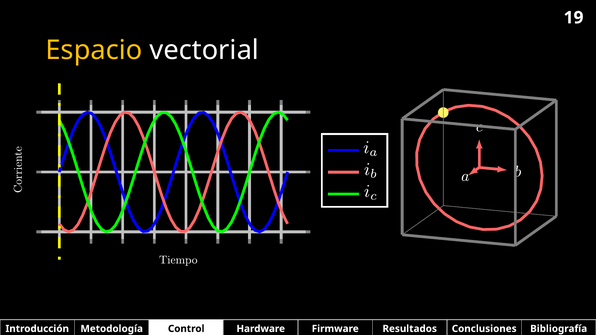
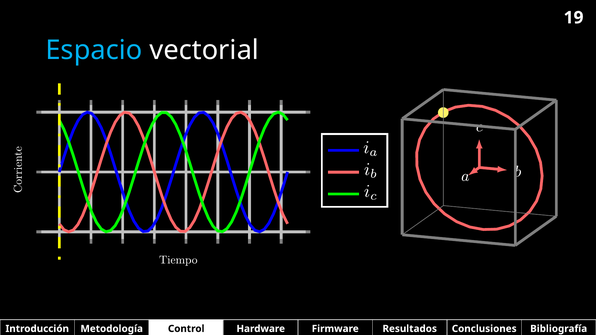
Espacio colour: yellow -> light blue
